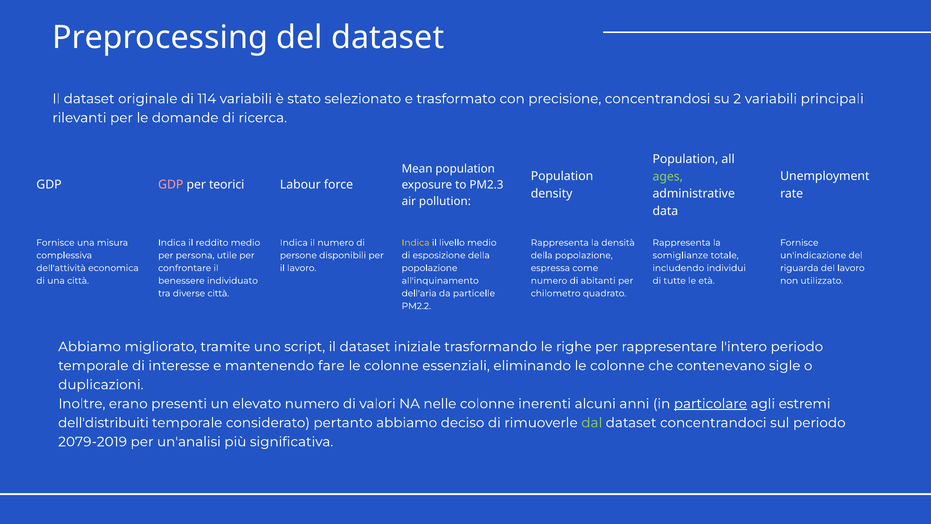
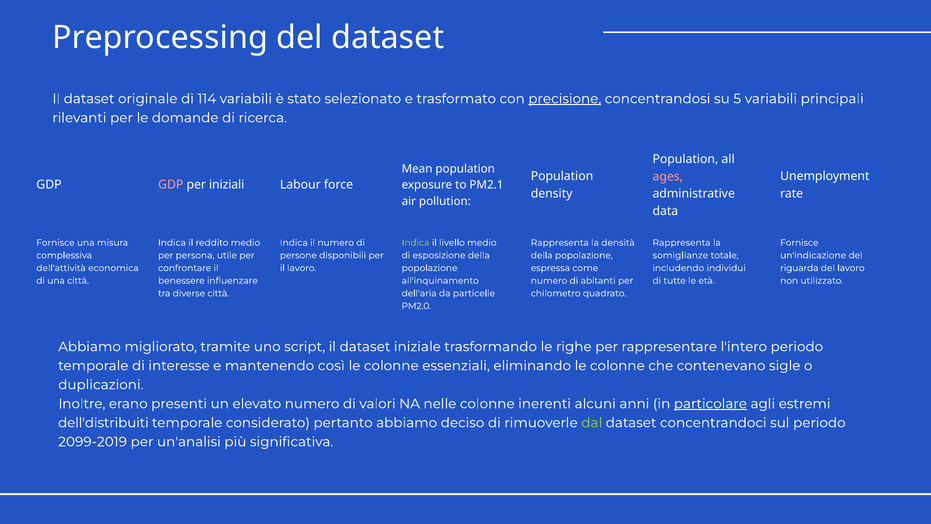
precisione underline: none -> present
2: 2 -> 5
ages colour: light green -> pink
teorici: teorici -> iniziali
PM2.3: PM2.3 -> PM2.1
Indica at (416, 243) colour: yellow -> light green
individuato: individuato -> influenzare
PM2.2: PM2.2 -> PM2.0
fare: fare -> così
2079-2019: 2079-2019 -> 2099-2019
